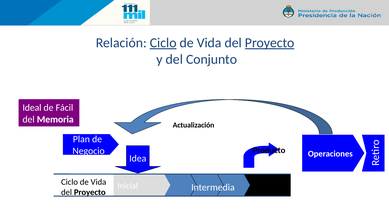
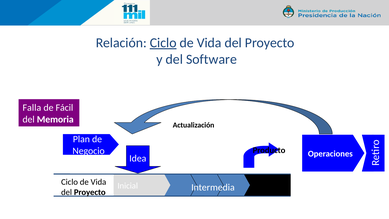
Proyecto at (270, 43) underline: present -> none
Conjunto: Conjunto -> Software
Ideal: Ideal -> Falla
